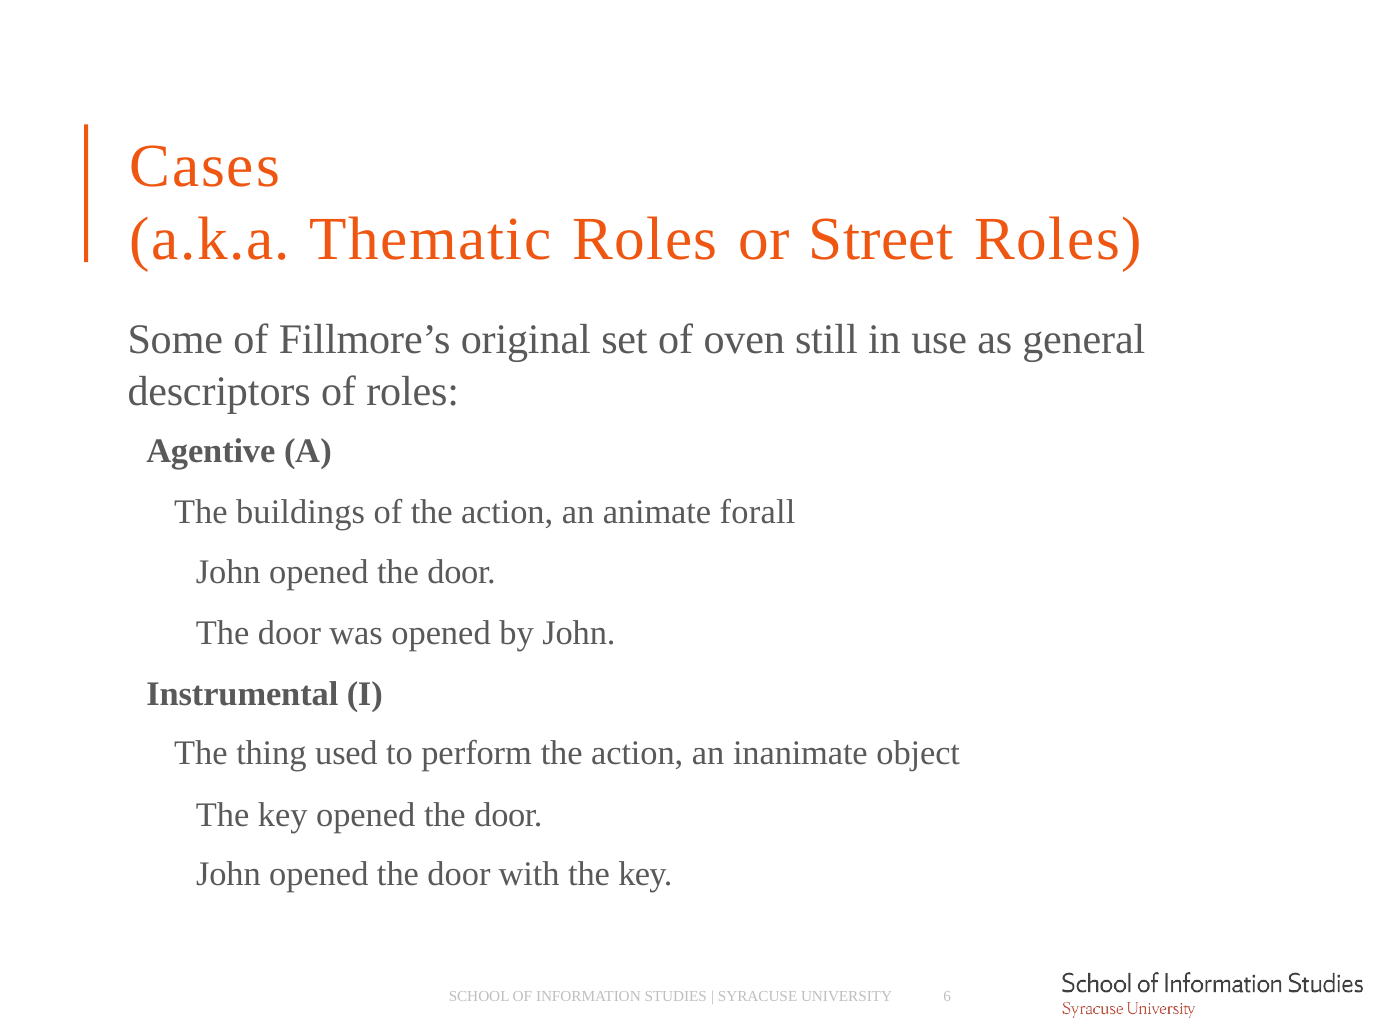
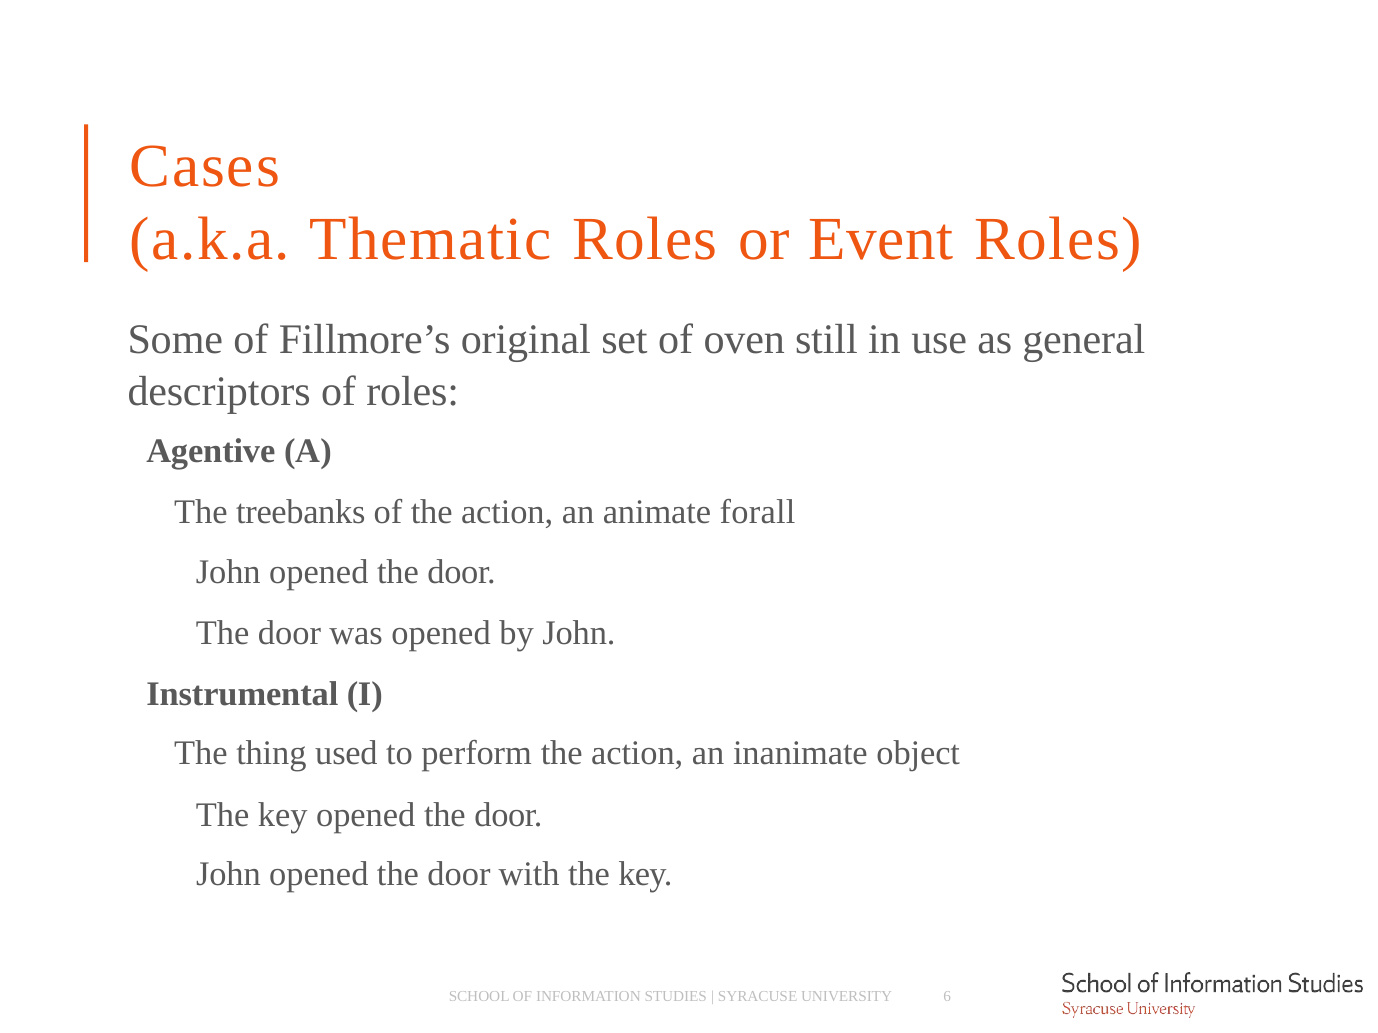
Street: Street -> Event
buildings: buildings -> treebanks
